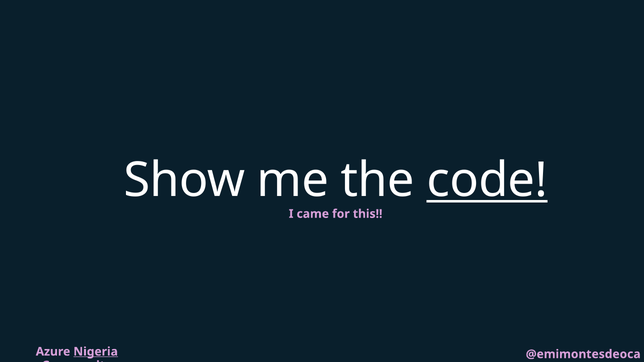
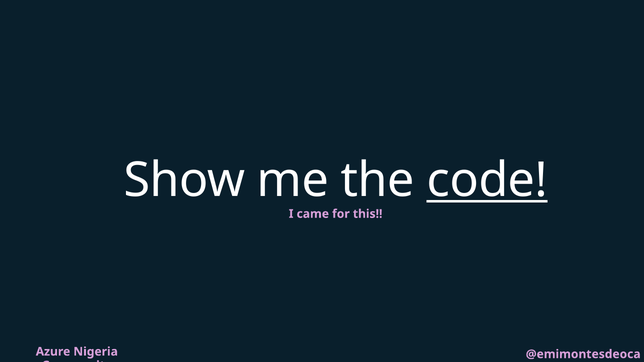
Nigeria underline: present -> none
